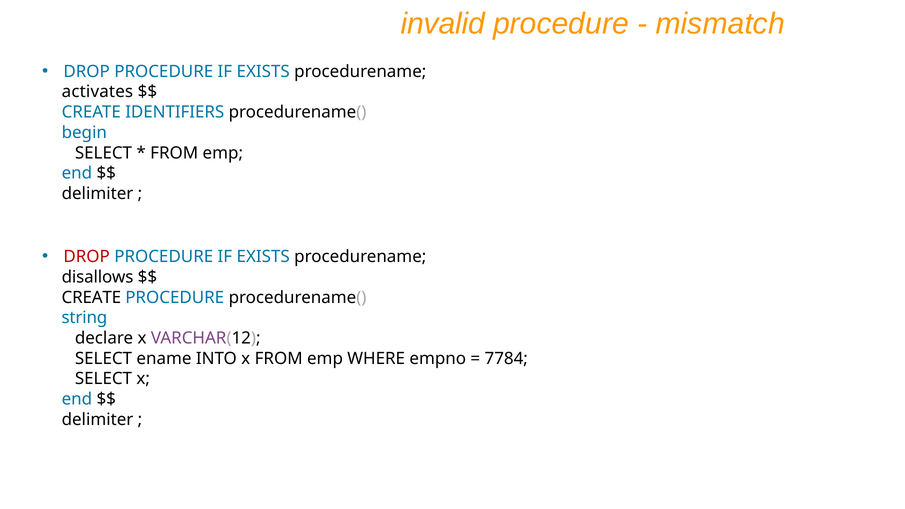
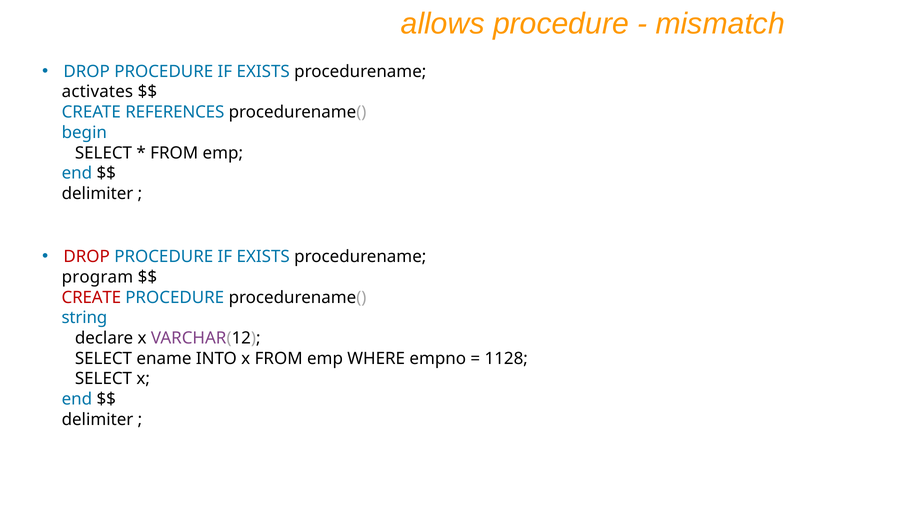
invalid: invalid -> allows
IDENTIFIERS: IDENTIFIERS -> REFERENCES
disallows: disallows -> program
CREATE at (91, 297) colour: black -> red
7784: 7784 -> 1128
